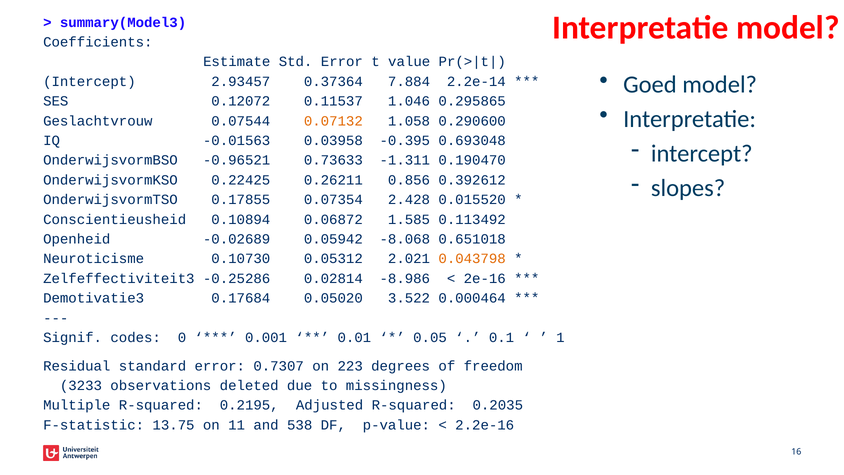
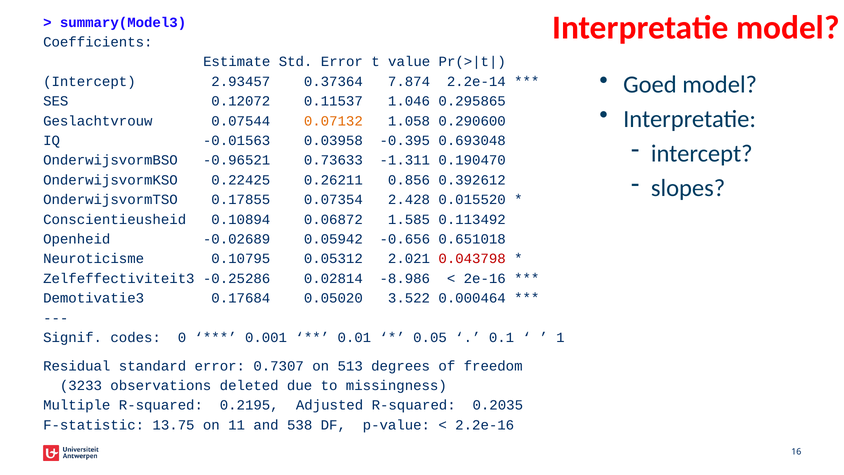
7.884: 7.884 -> 7.874
-8.068: -8.068 -> -0.656
0.10730: 0.10730 -> 0.10795
0.043798 colour: orange -> red
223: 223 -> 513
